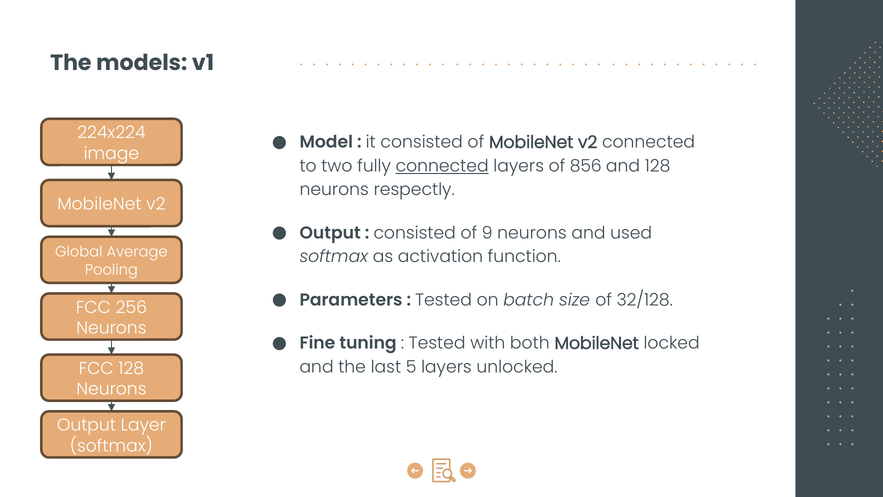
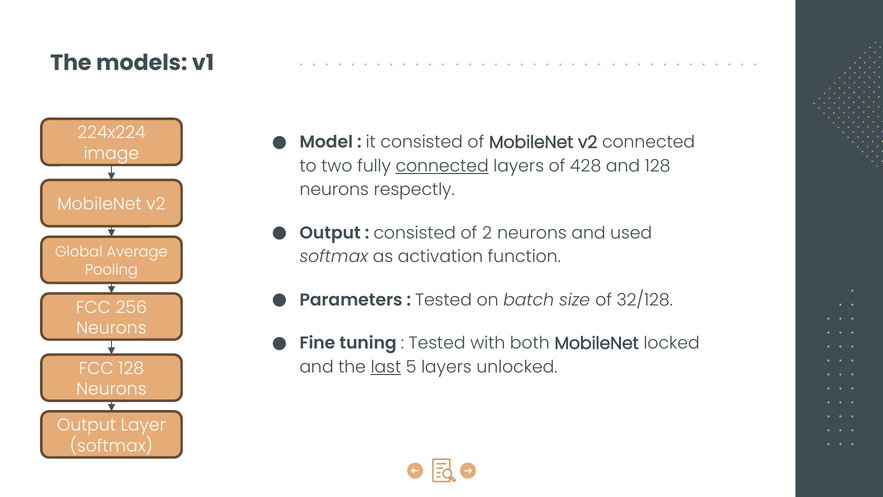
856: 856 -> 428
9: 9 -> 2
last underline: none -> present
